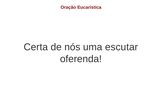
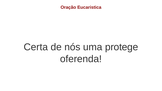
escutar: escutar -> protege
